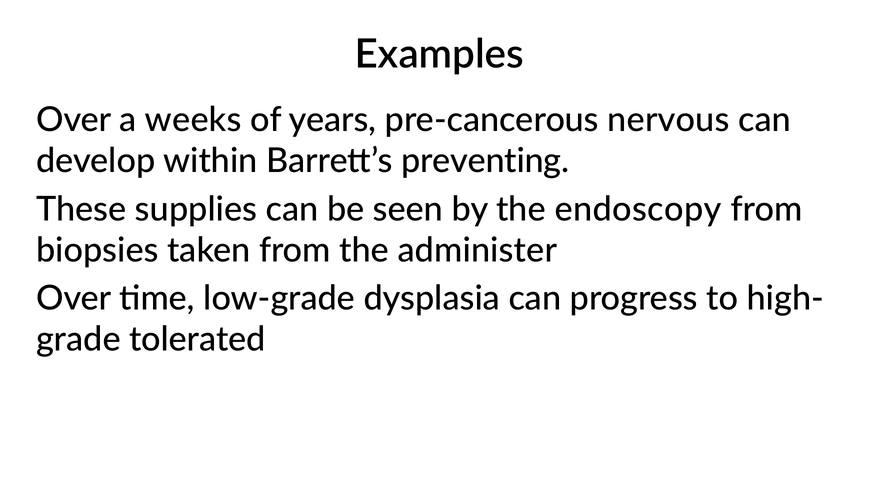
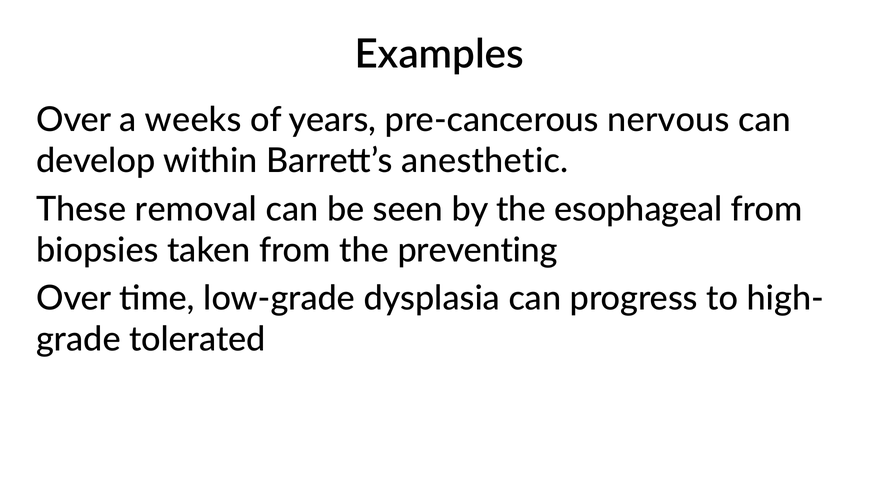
preventing: preventing -> anesthetic
supplies: supplies -> removal
endoscopy: endoscopy -> esophageal
administer: administer -> preventing
